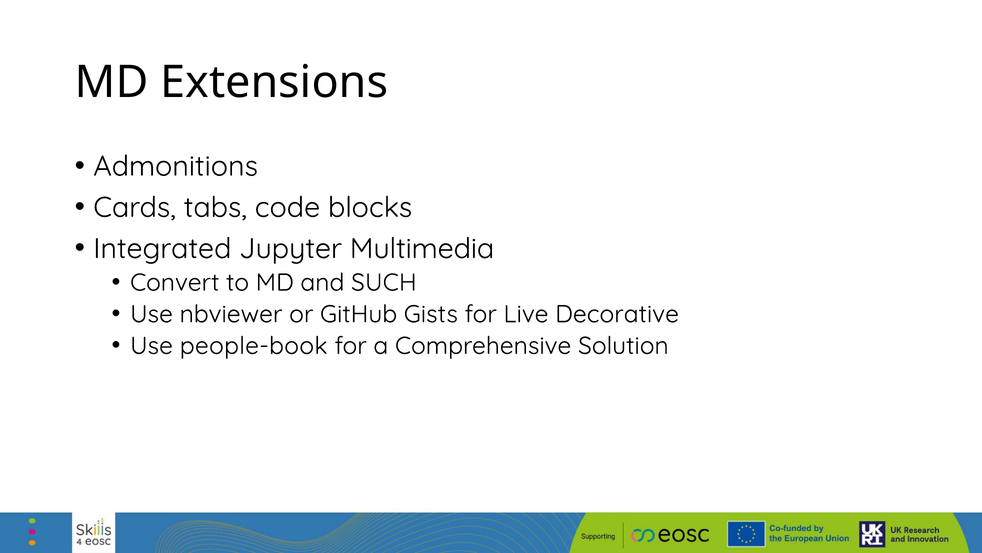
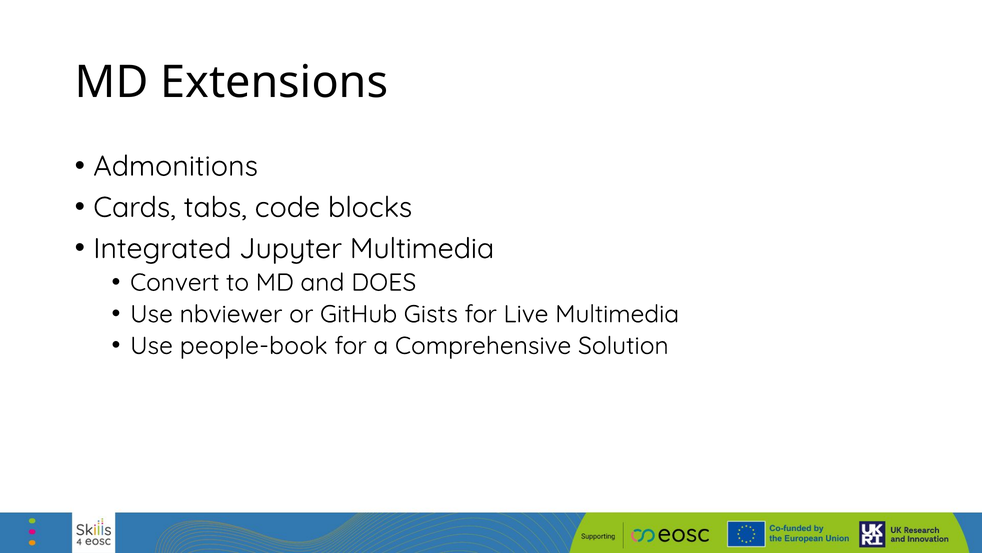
SUCH: SUCH -> DOES
Live Decorative: Decorative -> Multimedia
